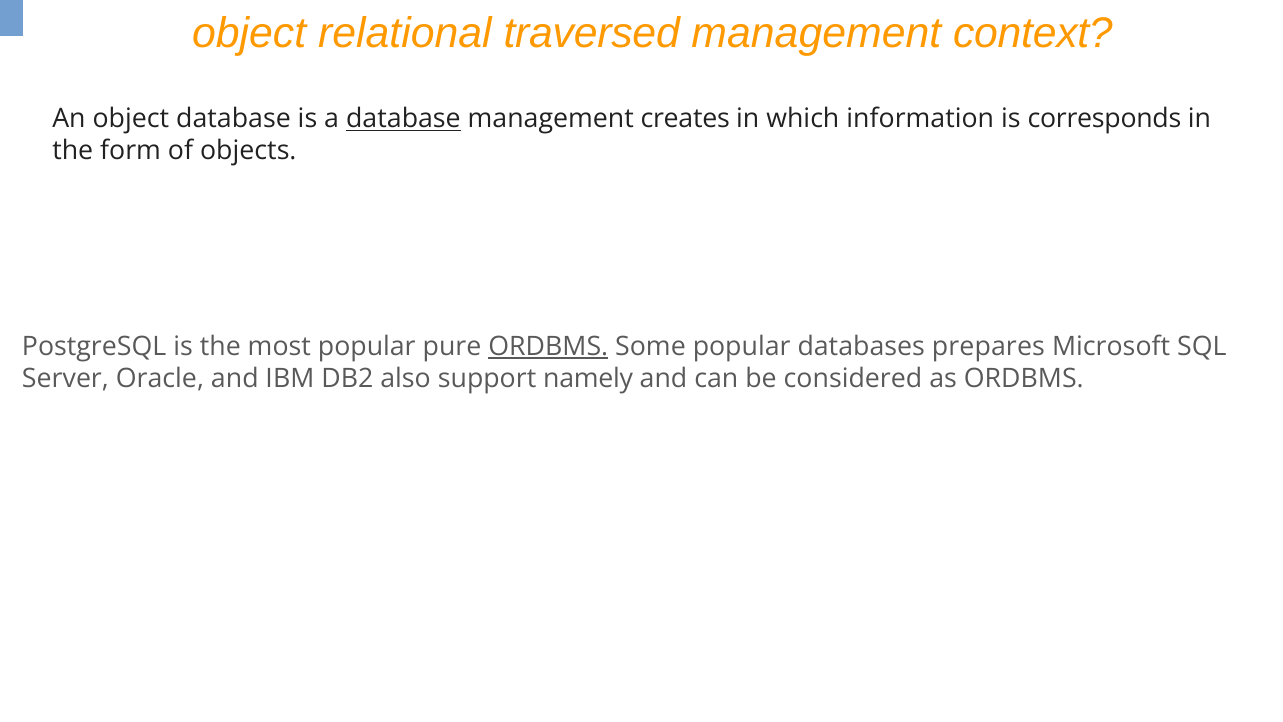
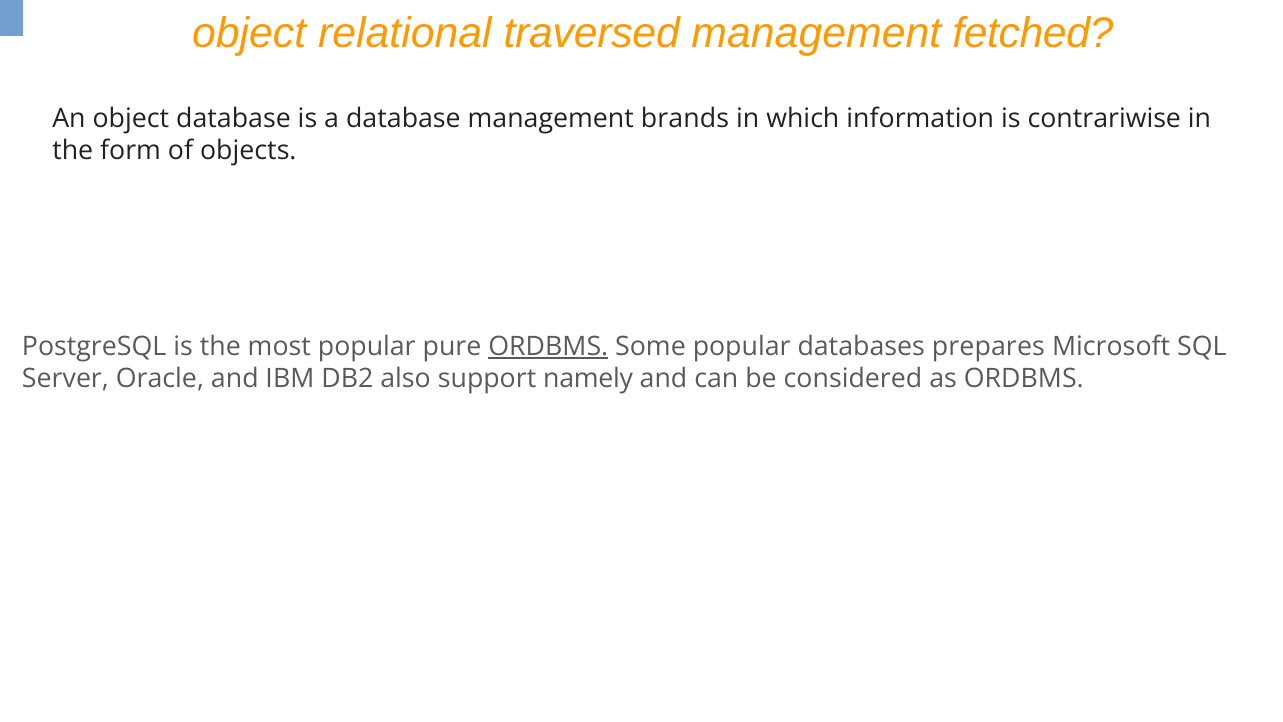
context: context -> fetched
database at (403, 119) underline: present -> none
creates: creates -> brands
corresponds: corresponds -> contrariwise
